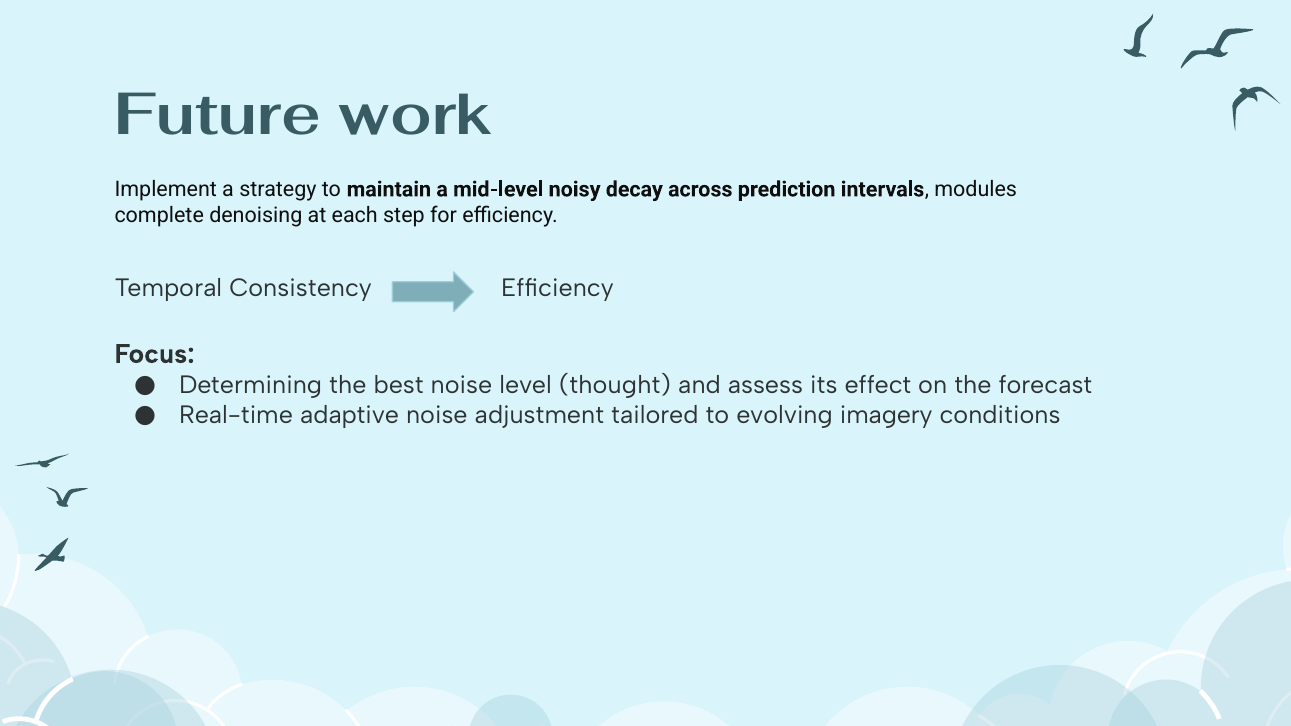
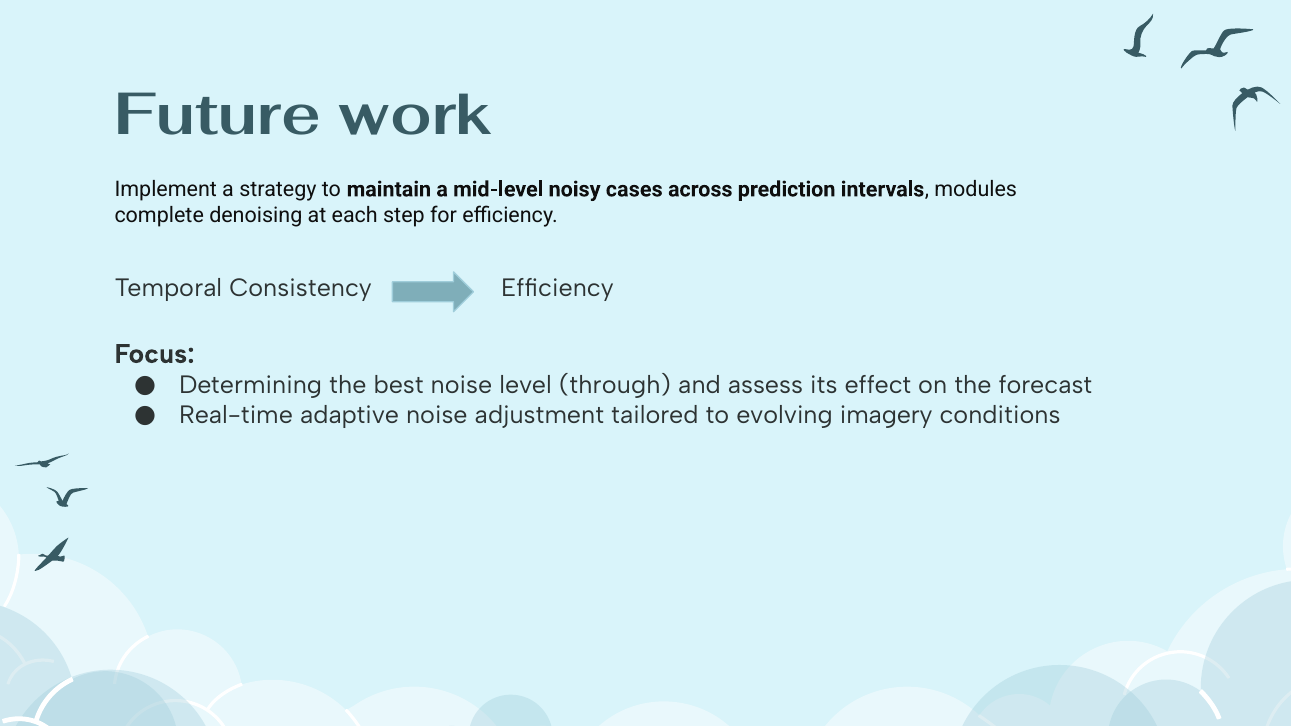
decay: decay -> cases
thought: thought -> through
